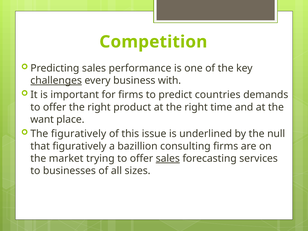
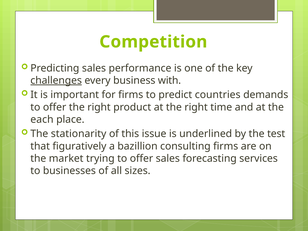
want: want -> each
The figuratively: figuratively -> stationarity
null: null -> test
sales at (168, 158) underline: present -> none
